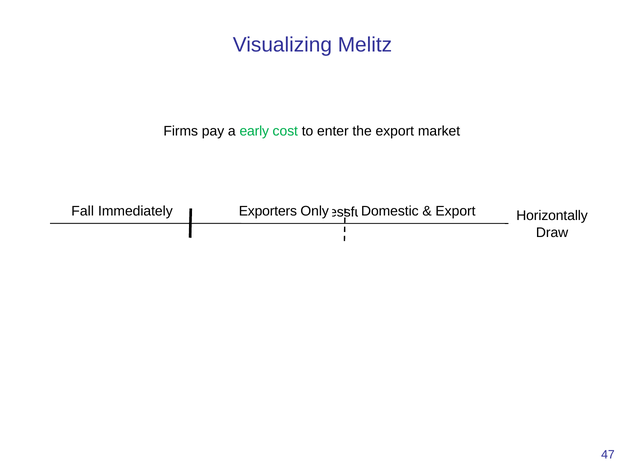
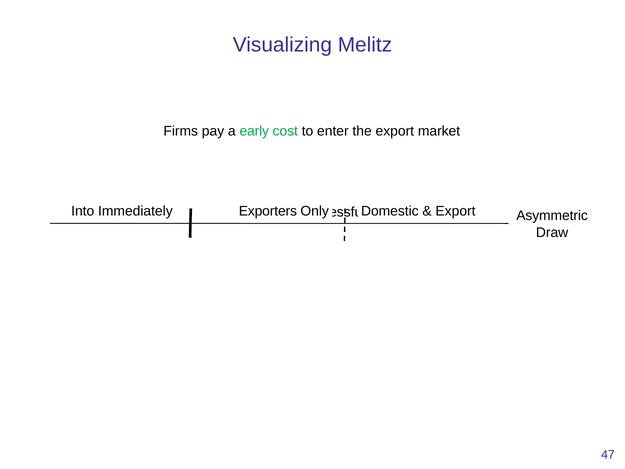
Fall: Fall -> Into
Horizontally: Horizontally -> Asymmetric
